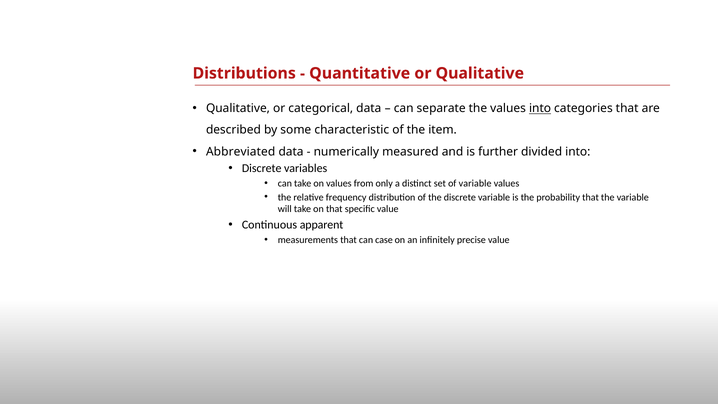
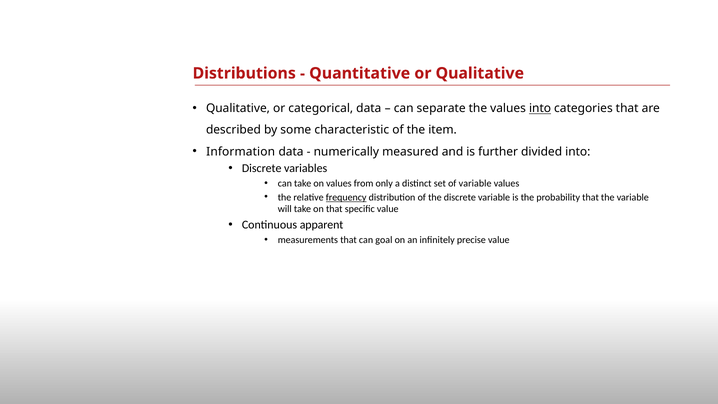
Abbreviated: Abbreviated -> Information
frequency underline: none -> present
case: case -> goal
